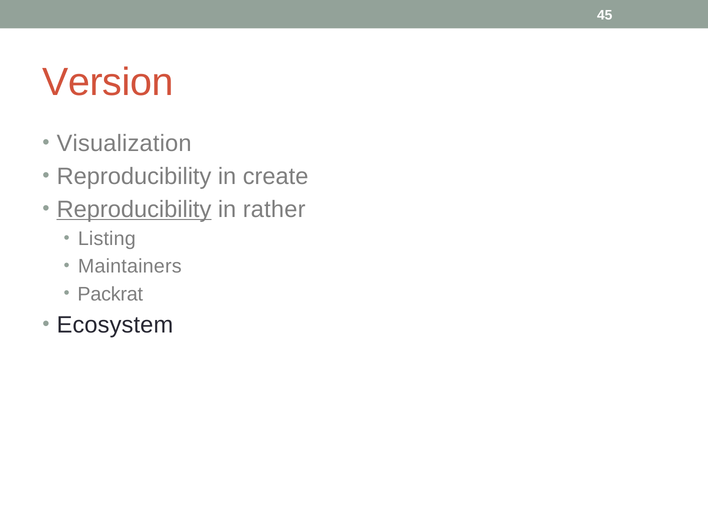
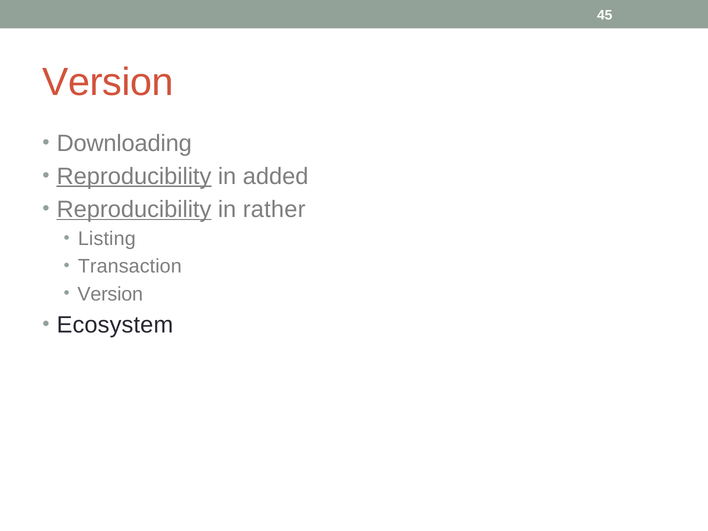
Visualization: Visualization -> Downloading
Reproducibility at (134, 176) underline: none -> present
create: create -> added
Maintainers: Maintainers -> Transaction
Packrat at (110, 294): Packrat -> Version
